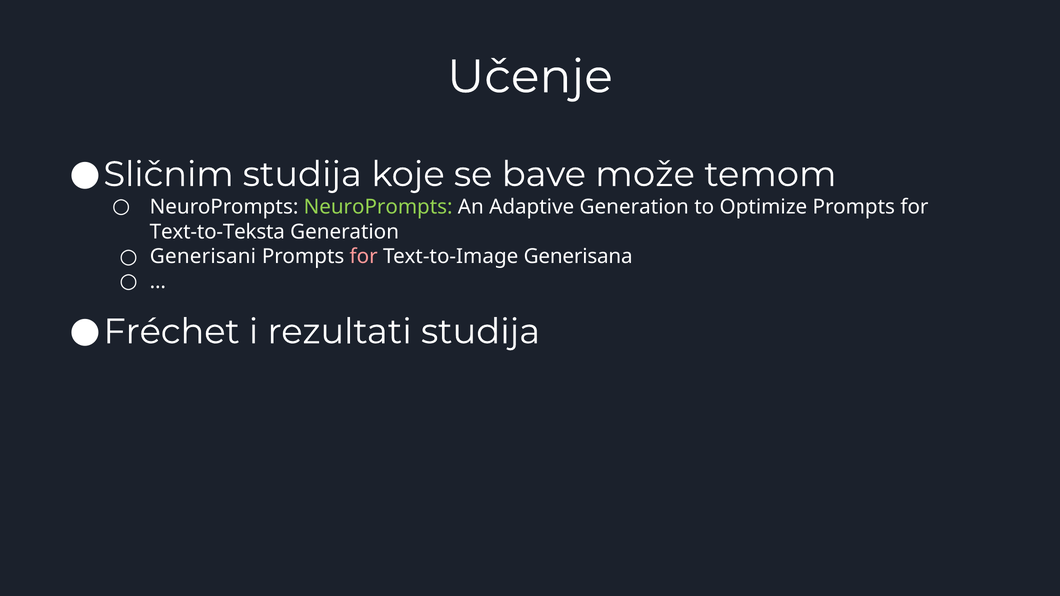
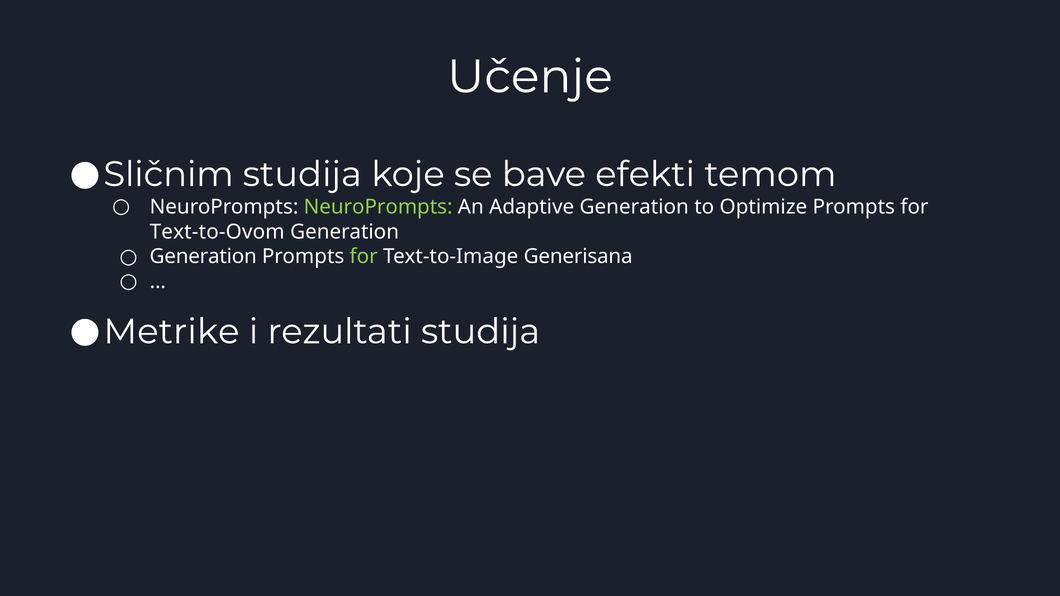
može: može -> efekti
Text‑to‑Teksta: Text‑to‑Teksta -> Text‑to‑Ovom
Generisani at (203, 257): Generisani -> Generation
for at (364, 257) colour: pink -> light green
Fréchet: Fréchet -> Metrike
